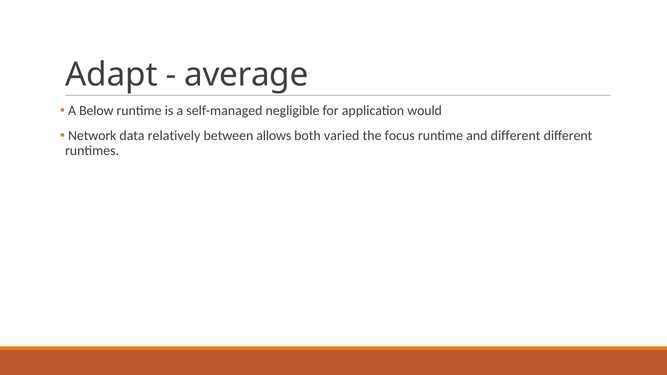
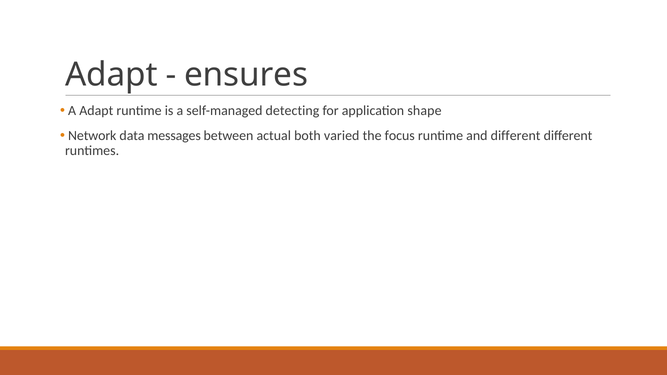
average: average -> ensures
A Below: Below -> Adapt
negligible: negligible -> detecting
would: would -> shape
relatively: relatively -> messages
allows: allows -> actual
